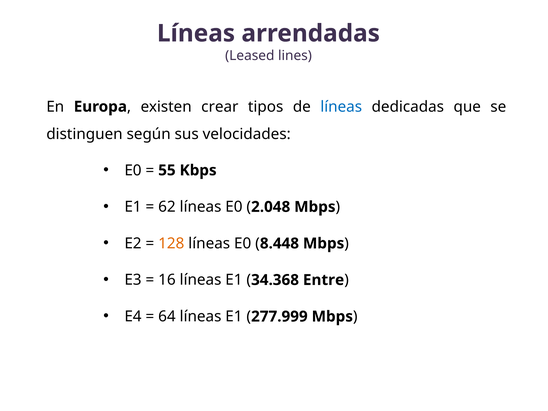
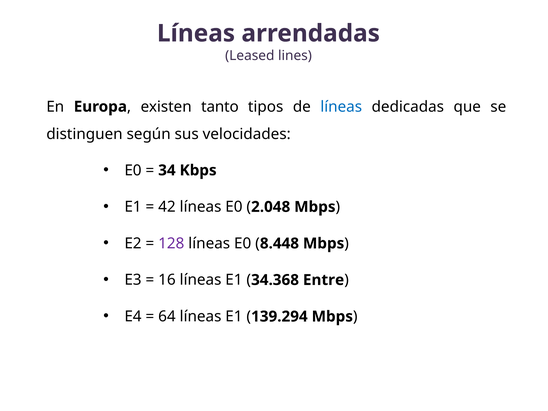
crear: crear -> tanto
55: 55 -> 34
62: 62 -> 42
128 colour: orange -> purple
277.999: 277.999 -> 139.294
